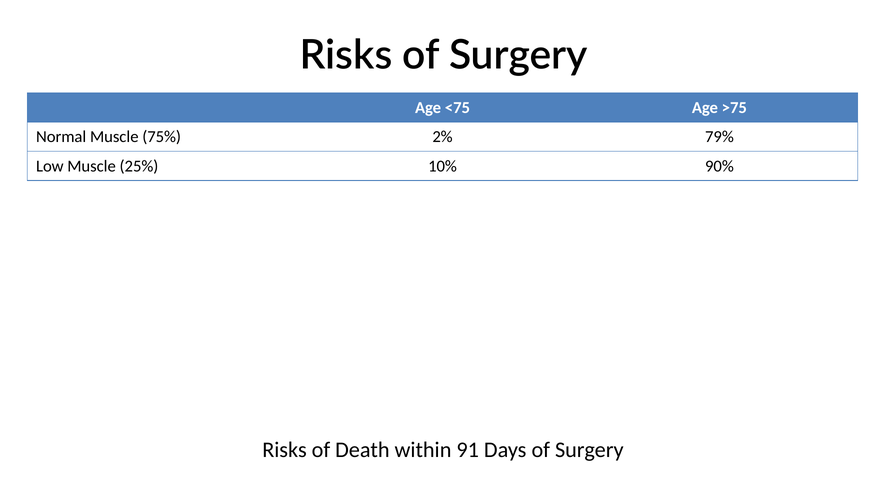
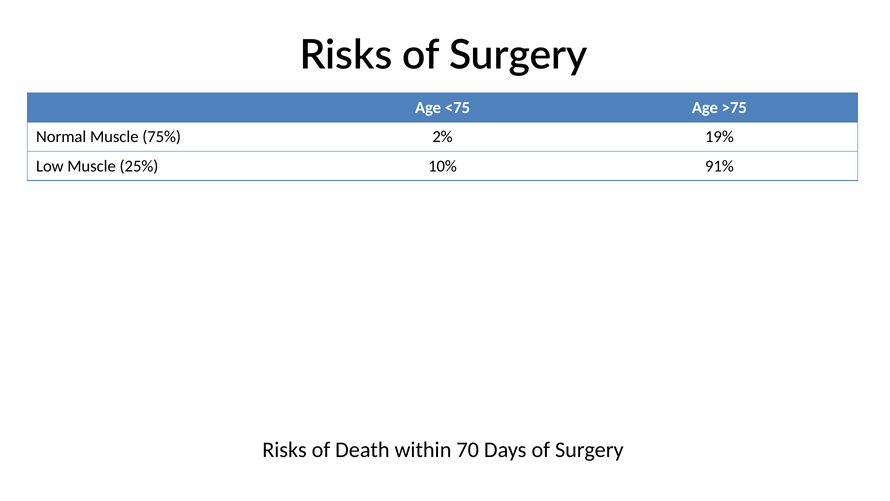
79%: 79% -> 19%
90%: 90% -> 91%
91: 91 -> 70
